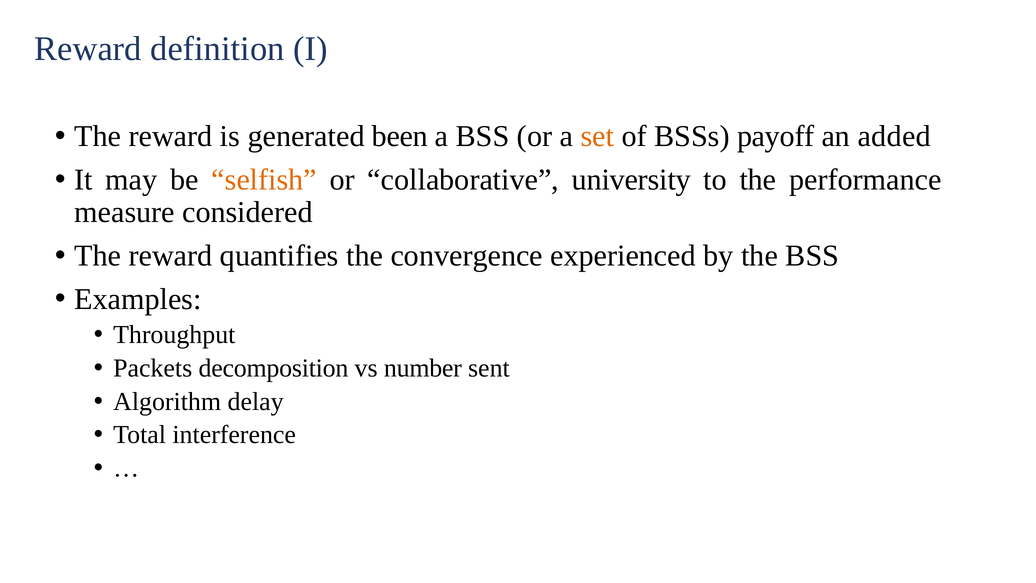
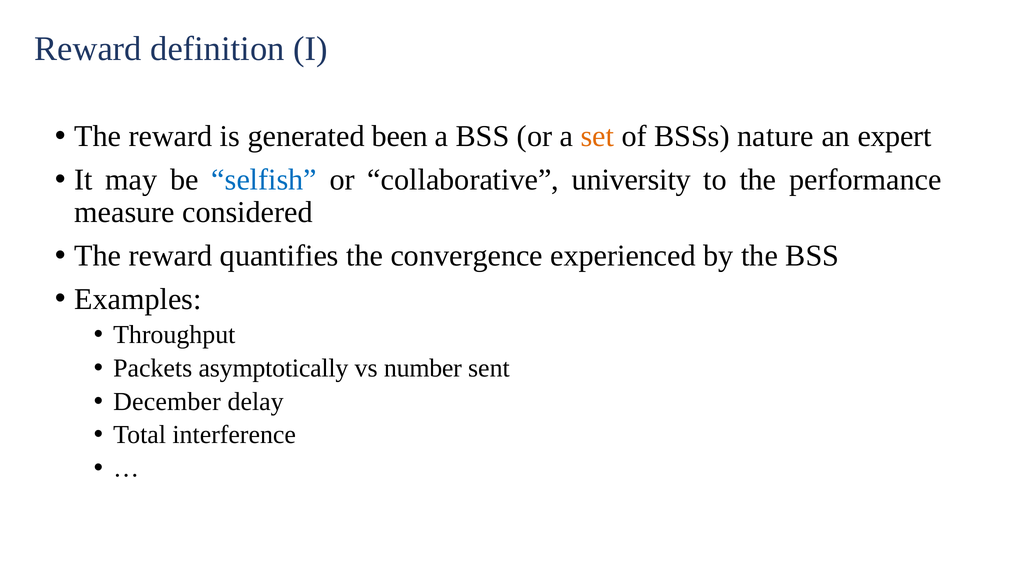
payoff: payoff -> nature
added: added -> expert
selfish colour: orange -> blue
decomposition: decomposition -> asymptotically
Algorithm: Algorithm -> December
